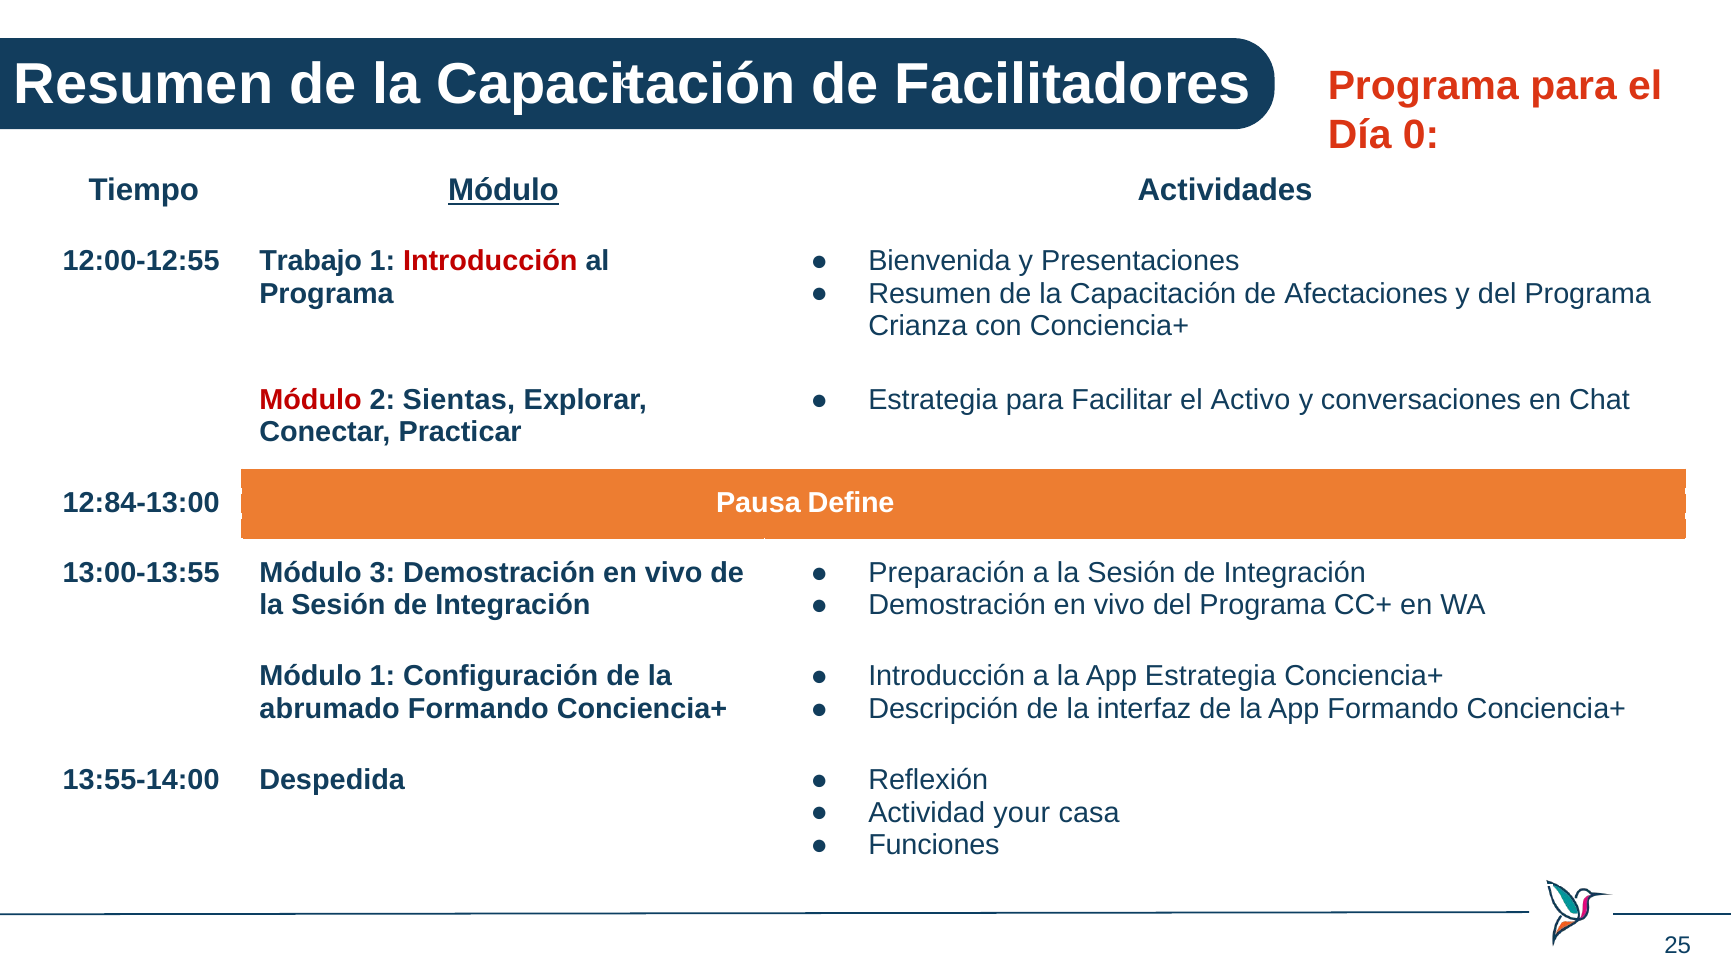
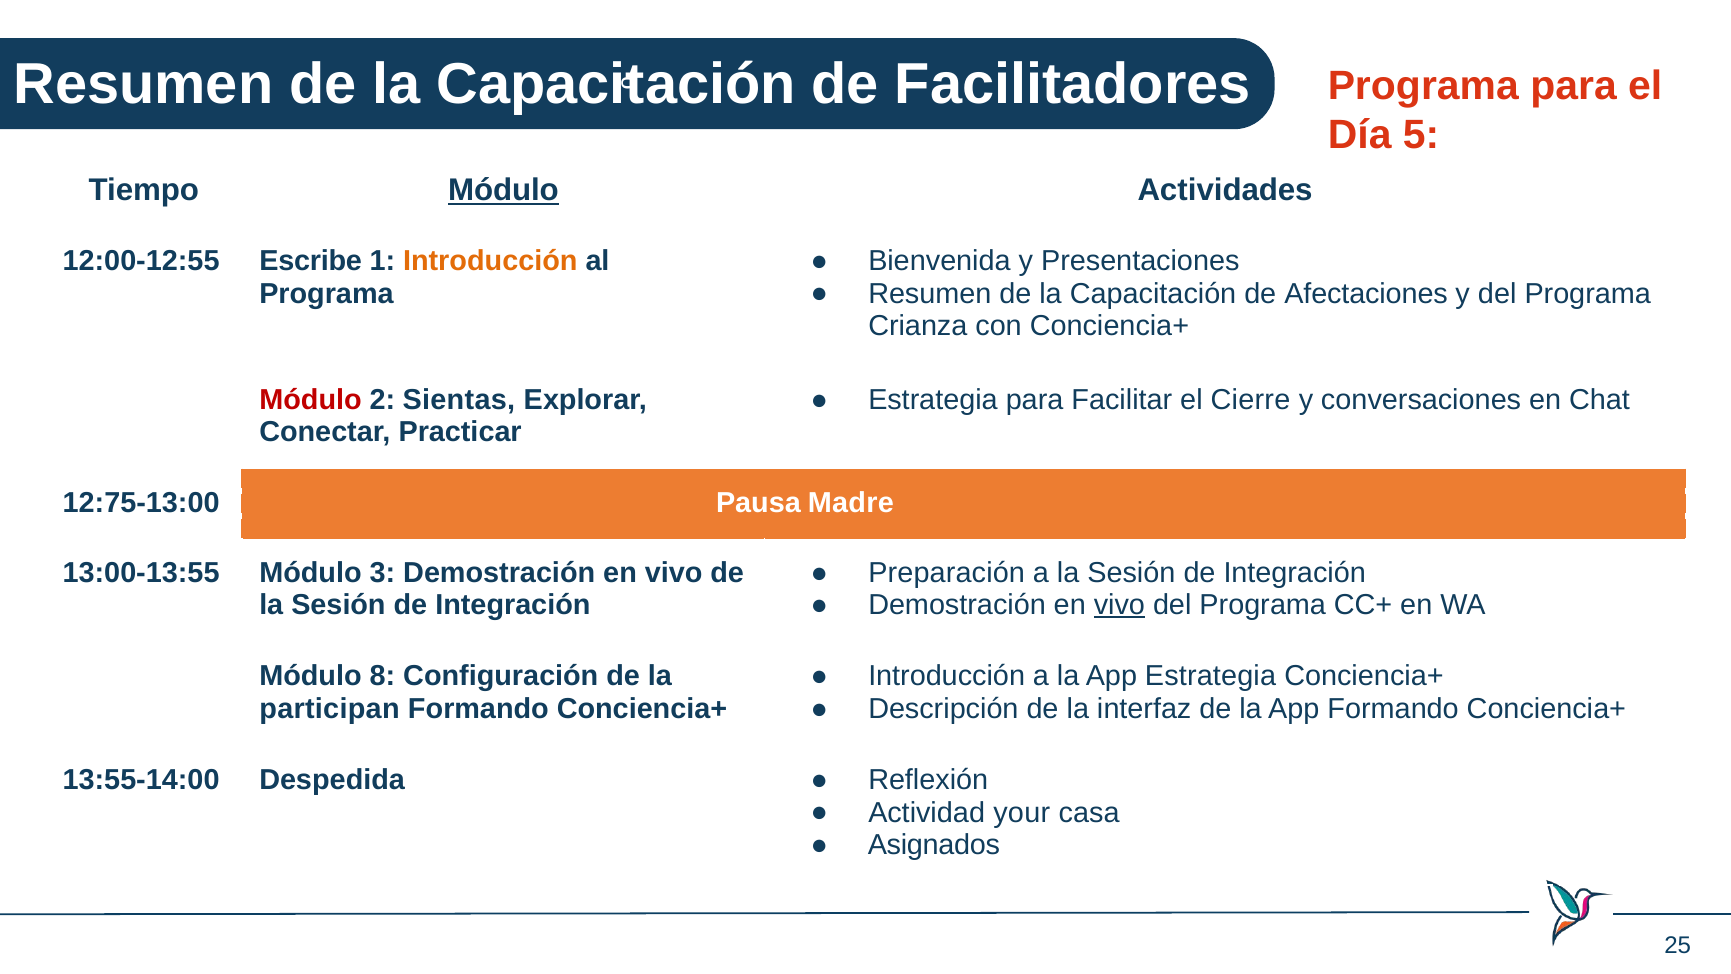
0: 0 -> 5
Trabajo: Trabajo -> Escribe
Introducción at (490, 261) colour: red -> orange
Activo: Activo -> Cierre
12:84-13:00: 12:84-13:00 -> 12:75-13:00
Define: Define -> Madre
vivo at (1119, 605) underline: none -> present
Módulo 1: 1 -> 8
abrumado: abrumado -> participan
Funciones: Funciones -> Asignados
